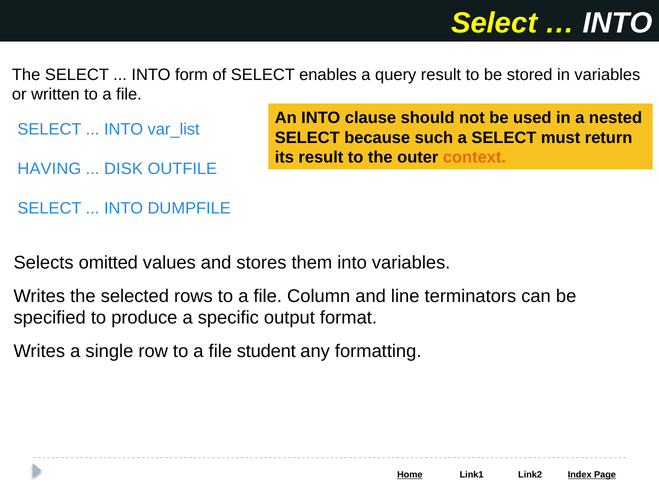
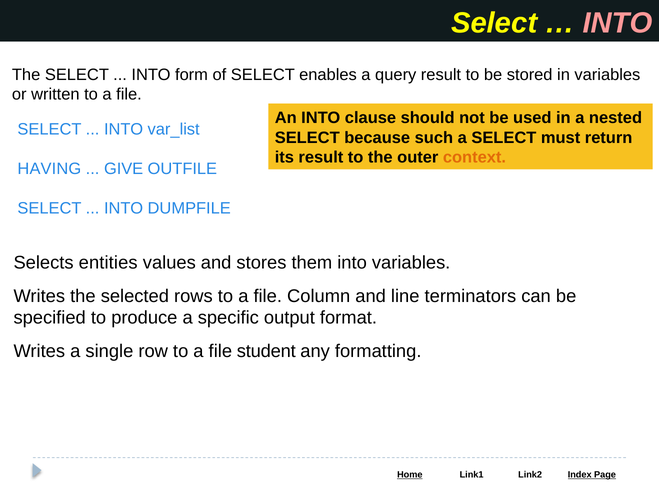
INTO at (618, 23) colour: white -> pink
DISK: DISK -> GIVE
omitted: omitted -> entities
